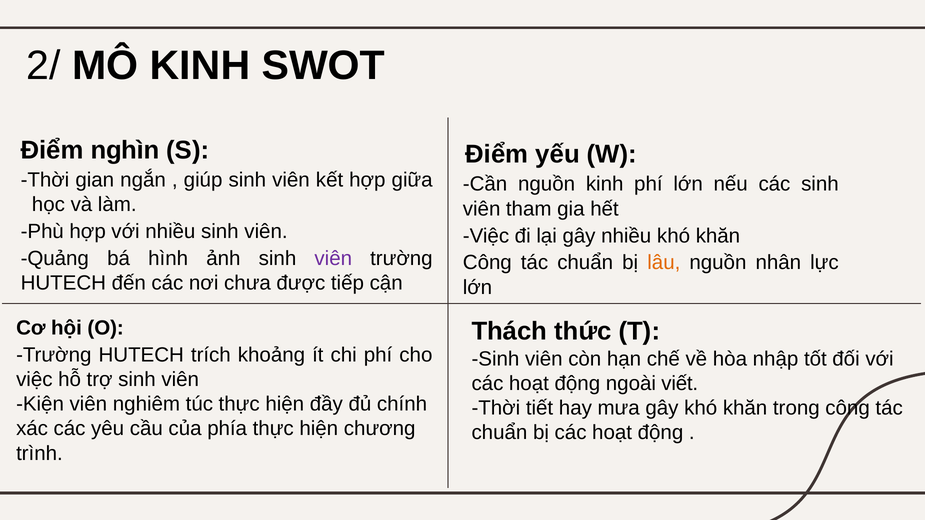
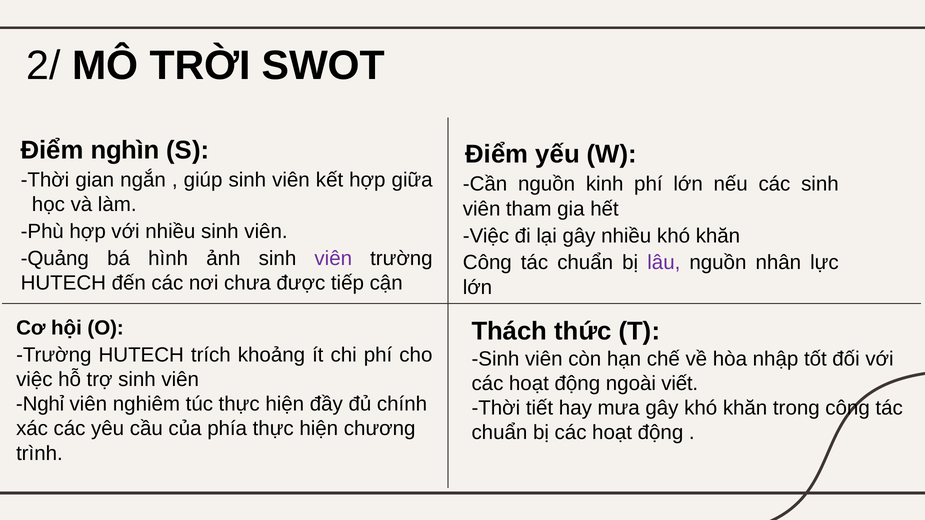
MÔ KINH: KINH -> TRỜI
lâu colour: orange -> purple
Kiện: Kiện -> Nghỉ
